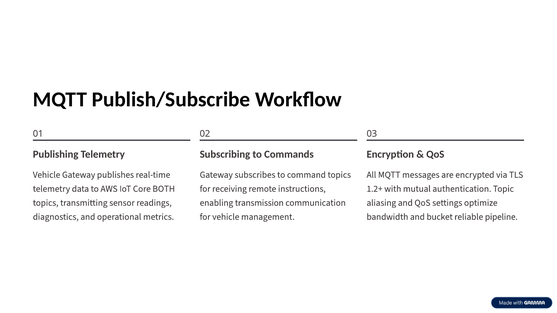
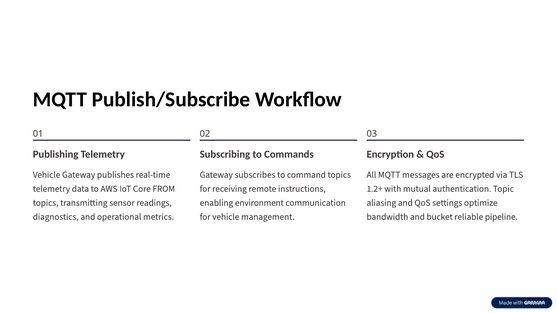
BOTH: BOTH -> FROM
transmission: transmission -> environment
